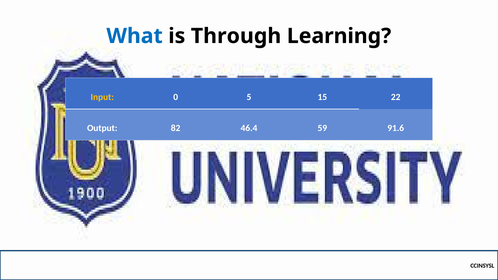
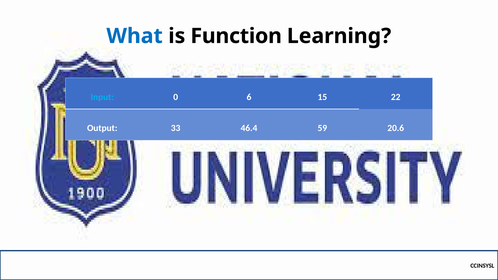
Through: Through -> Function
Input colour: yellow -> light blue
5: 5 -> 6
82: 82 -> 33
91.6: 91.6 -> 20.6
